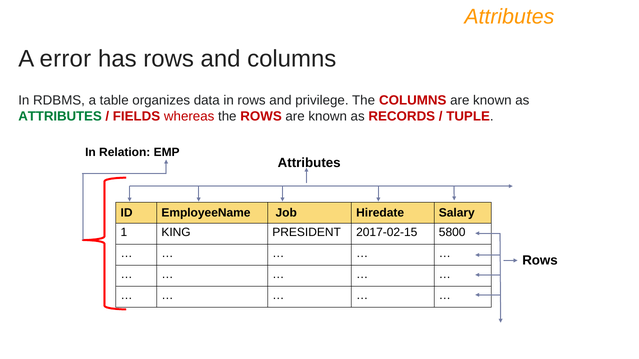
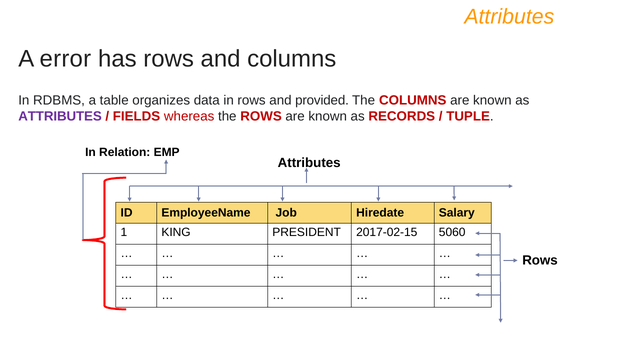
privilege: privilege -> provided
ATTRIBUTES at (60, 116) colour: green -> purple
5800: 5800 -> 5060
